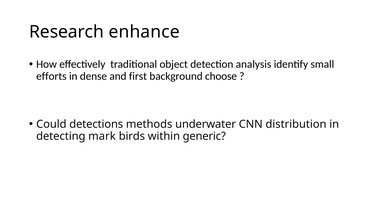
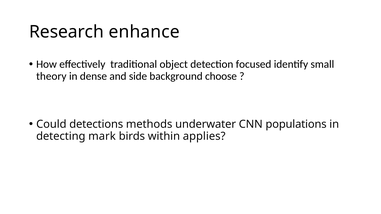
analysis: analysis -> focused
efforts: efforts -> theory
first: first -> side
distribution: distribution -> populations
generic: generic -> applies
